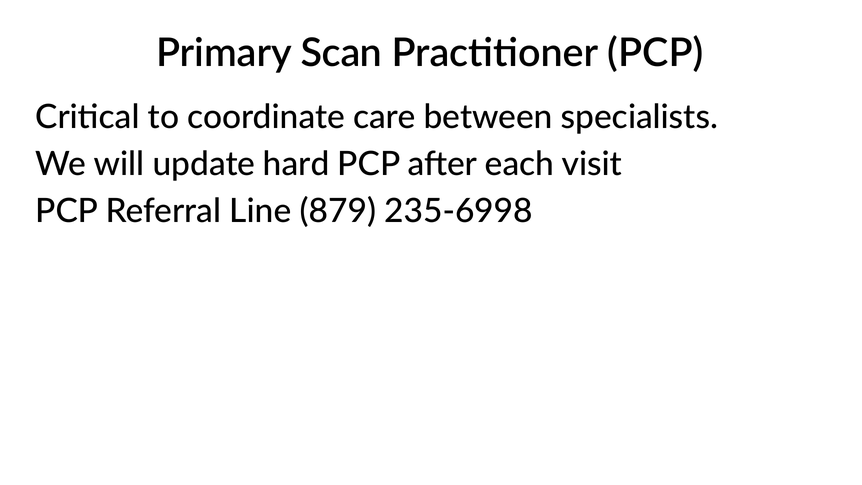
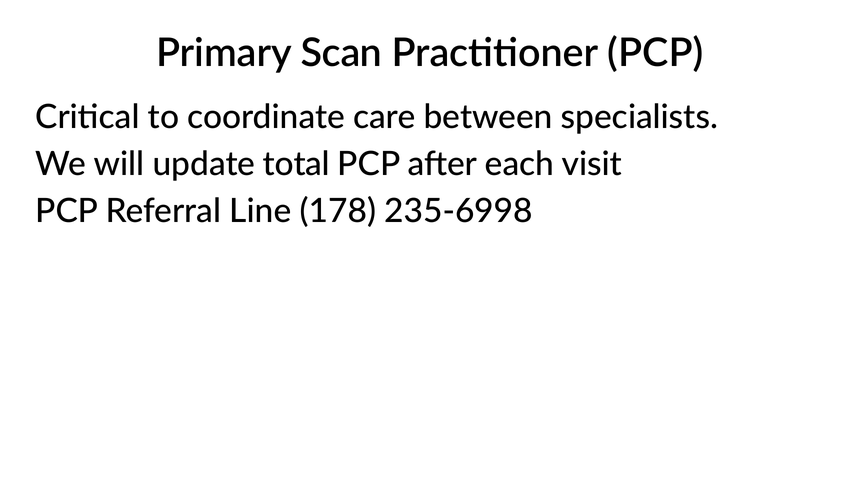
hard: hard -> total
879: 879 -> 178
